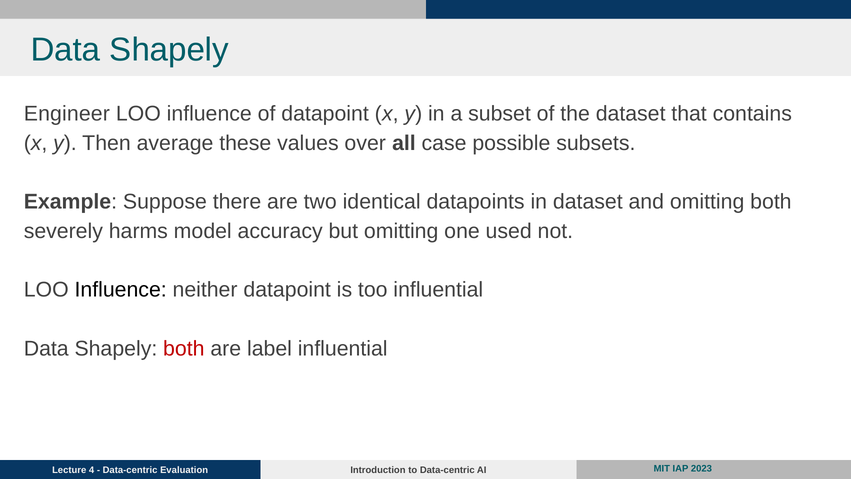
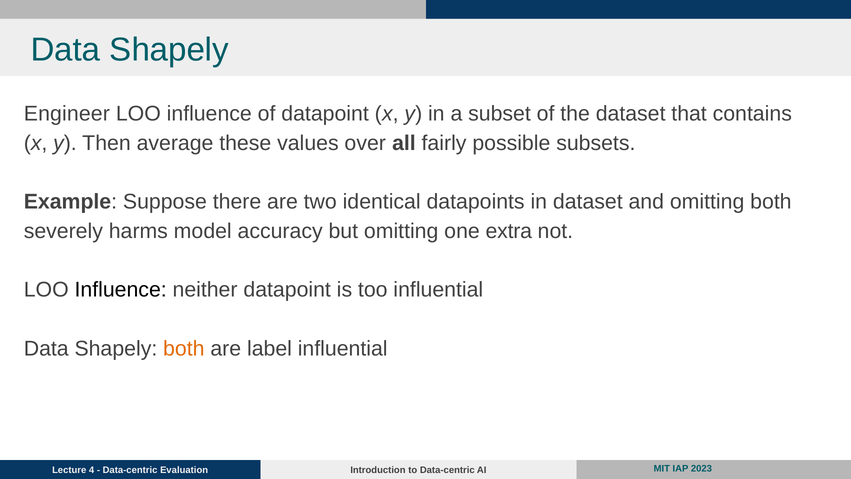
case: case -> fairly
used: used -> extra
both at (184, 348) colour: red -> orange
